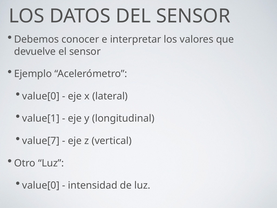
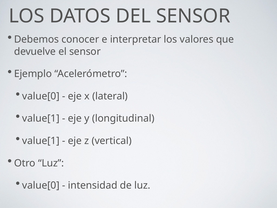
value[7 at (41, 141): value[7 -> value[1
